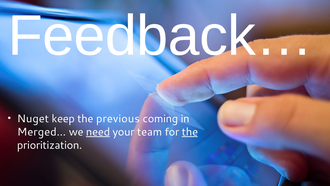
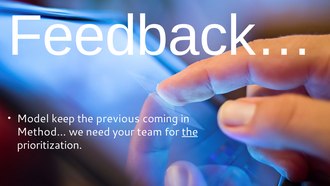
Nuget: Nuget -> Model
Merged…: Merged… -> Method…
need underline: present -> none
